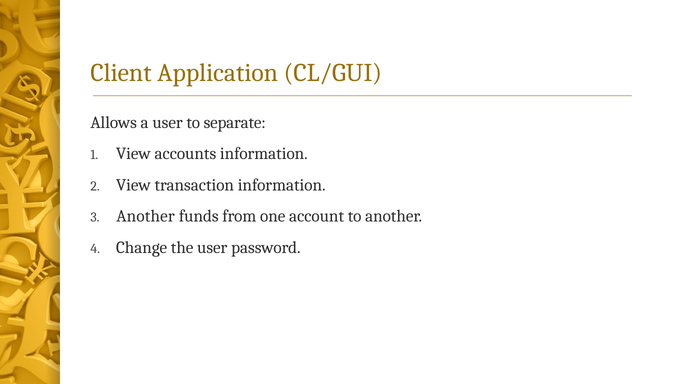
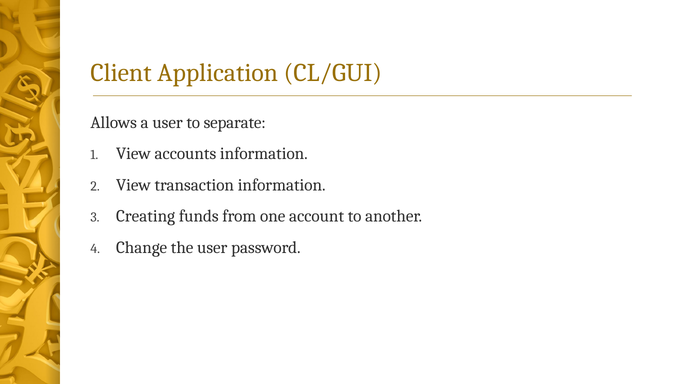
Another at (145, 216): Another -> Creating
